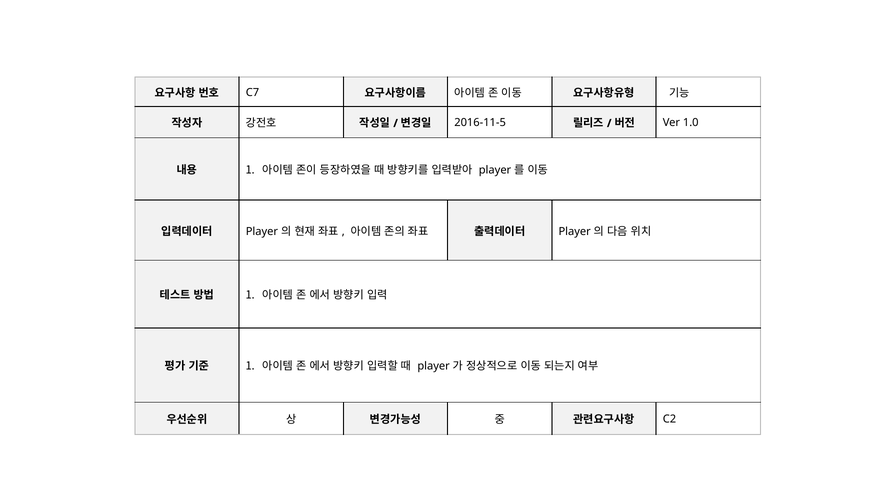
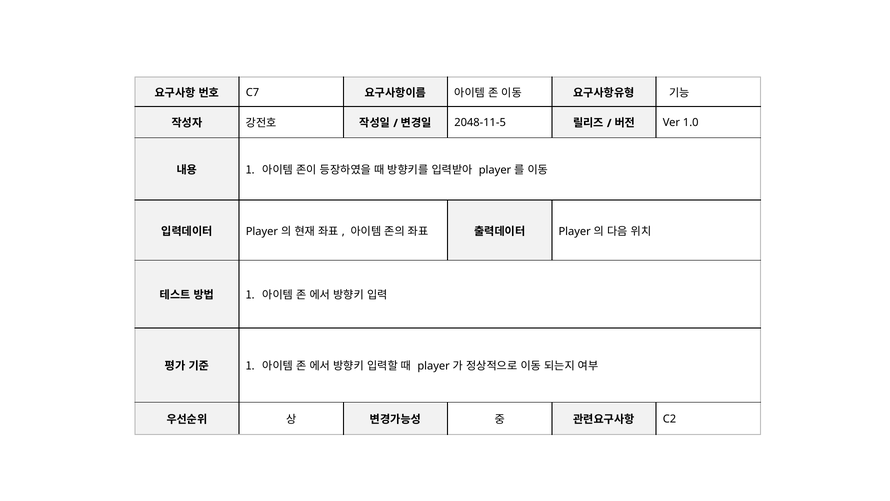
2016-11-5: 2016-11-5 -> 2048-11-5
